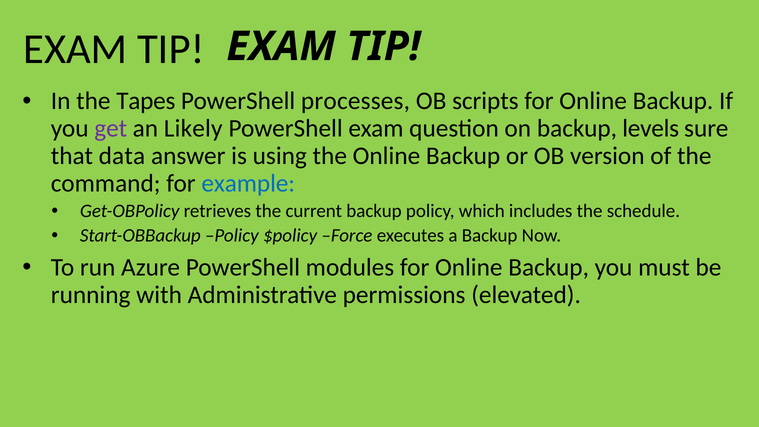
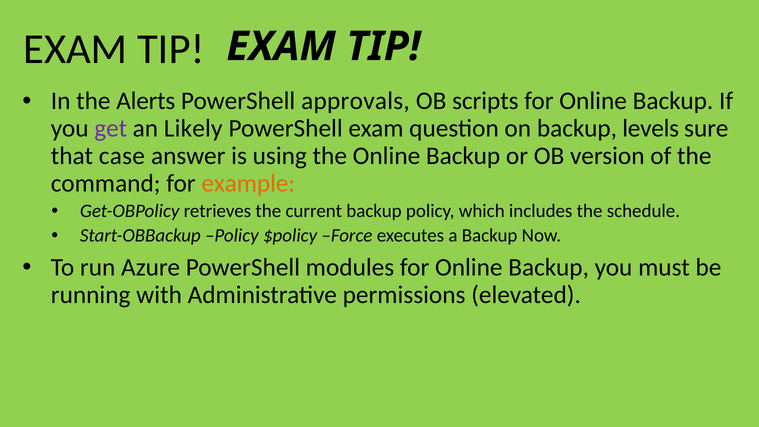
Tapes: Tapes -> Alerts
processes: processes -> approvals
data: data -> case
example colour: blue -> orange
